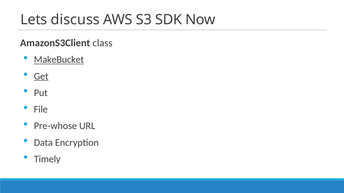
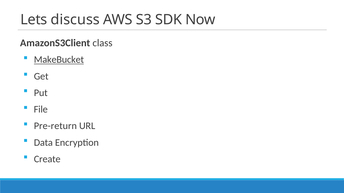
Get underline: present -> none
Pre-whose: Pre-whose -> Pre-return
Timely: Timely -> Create
